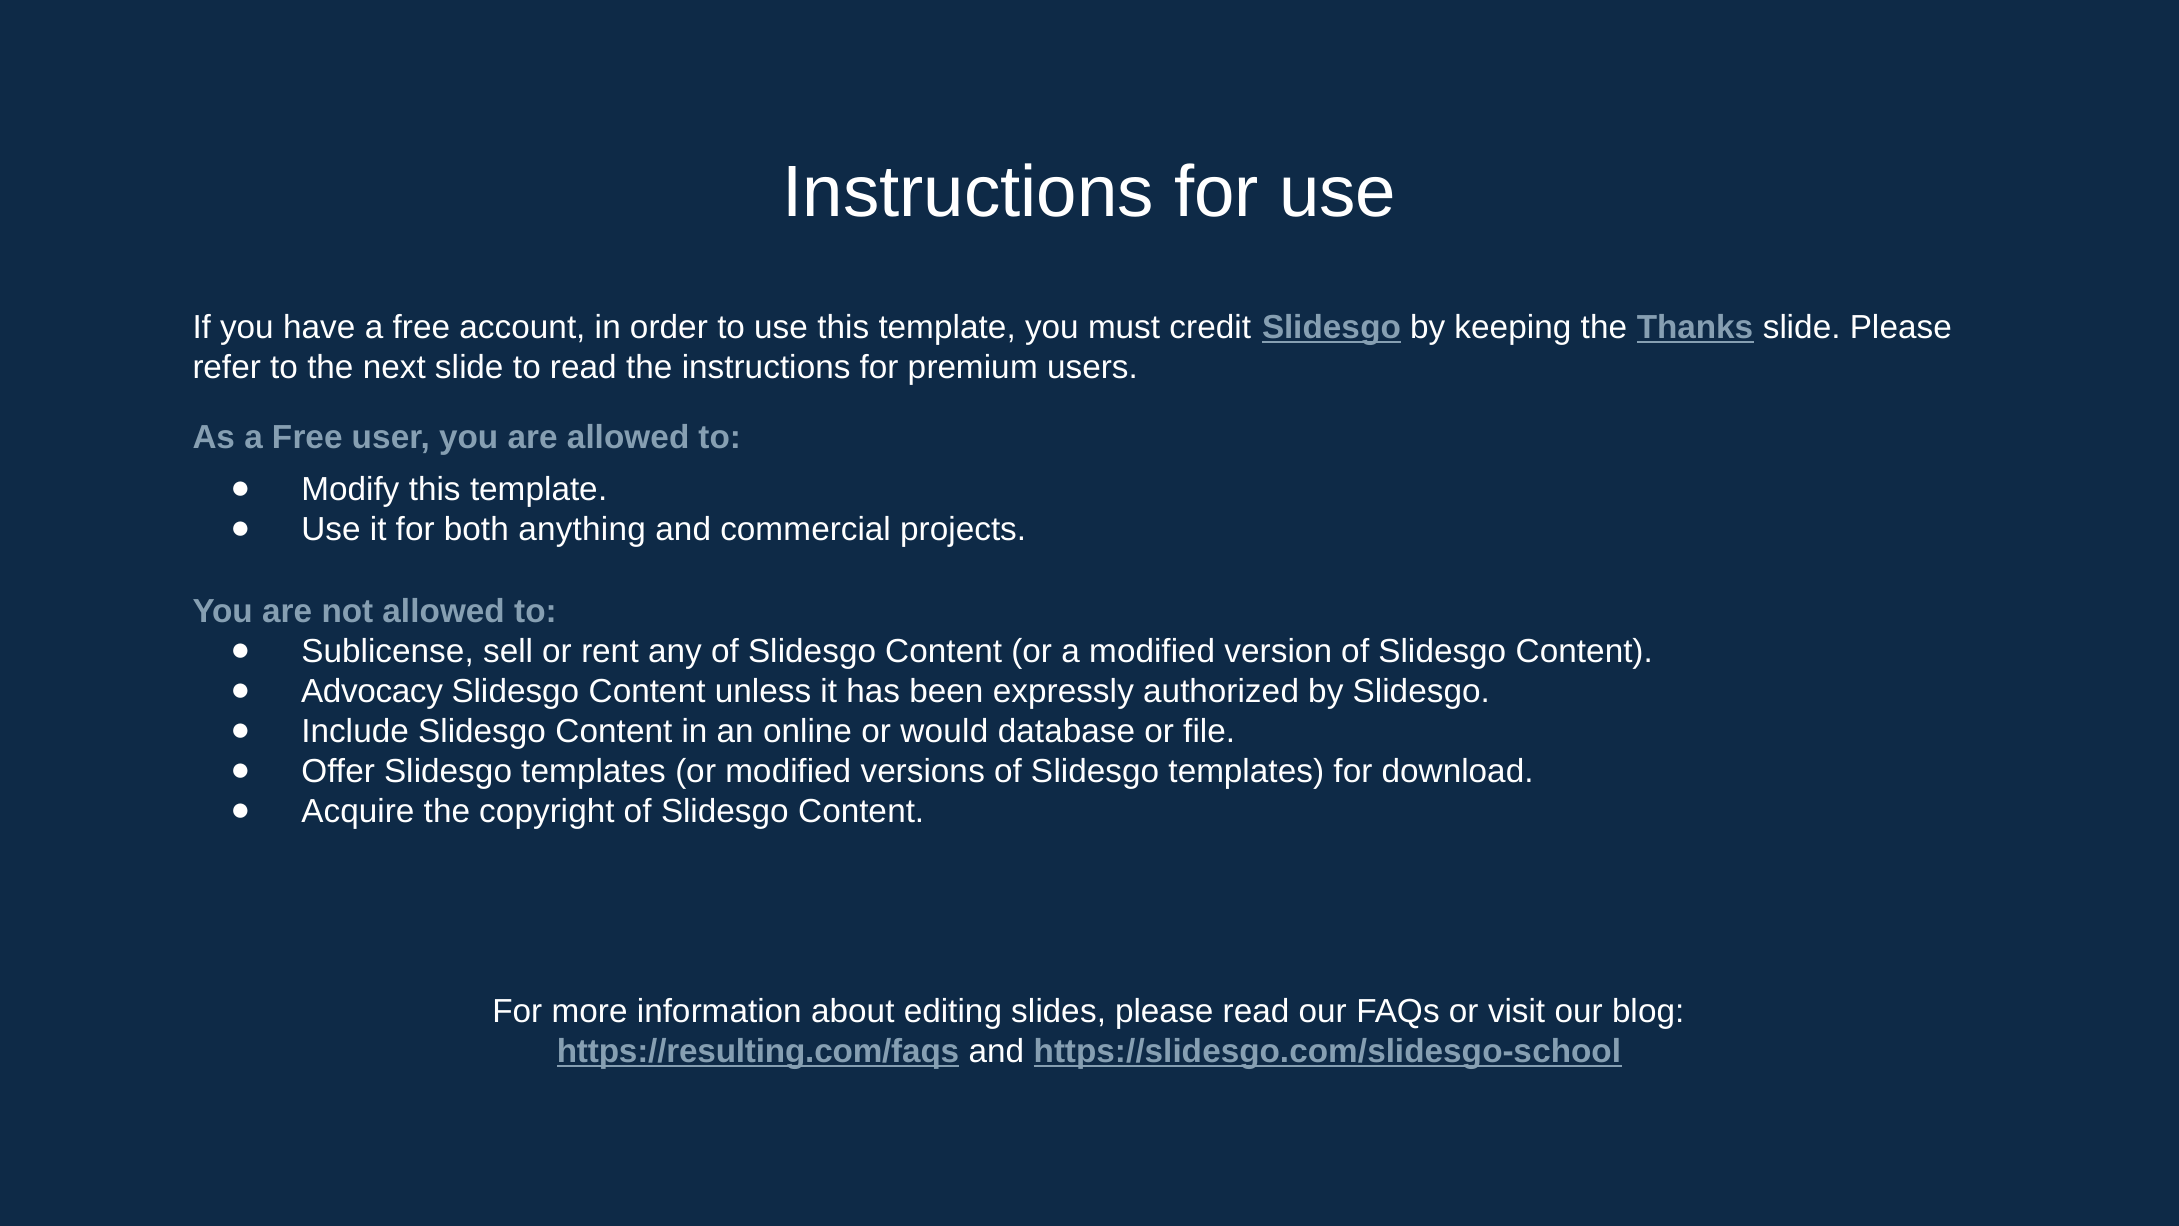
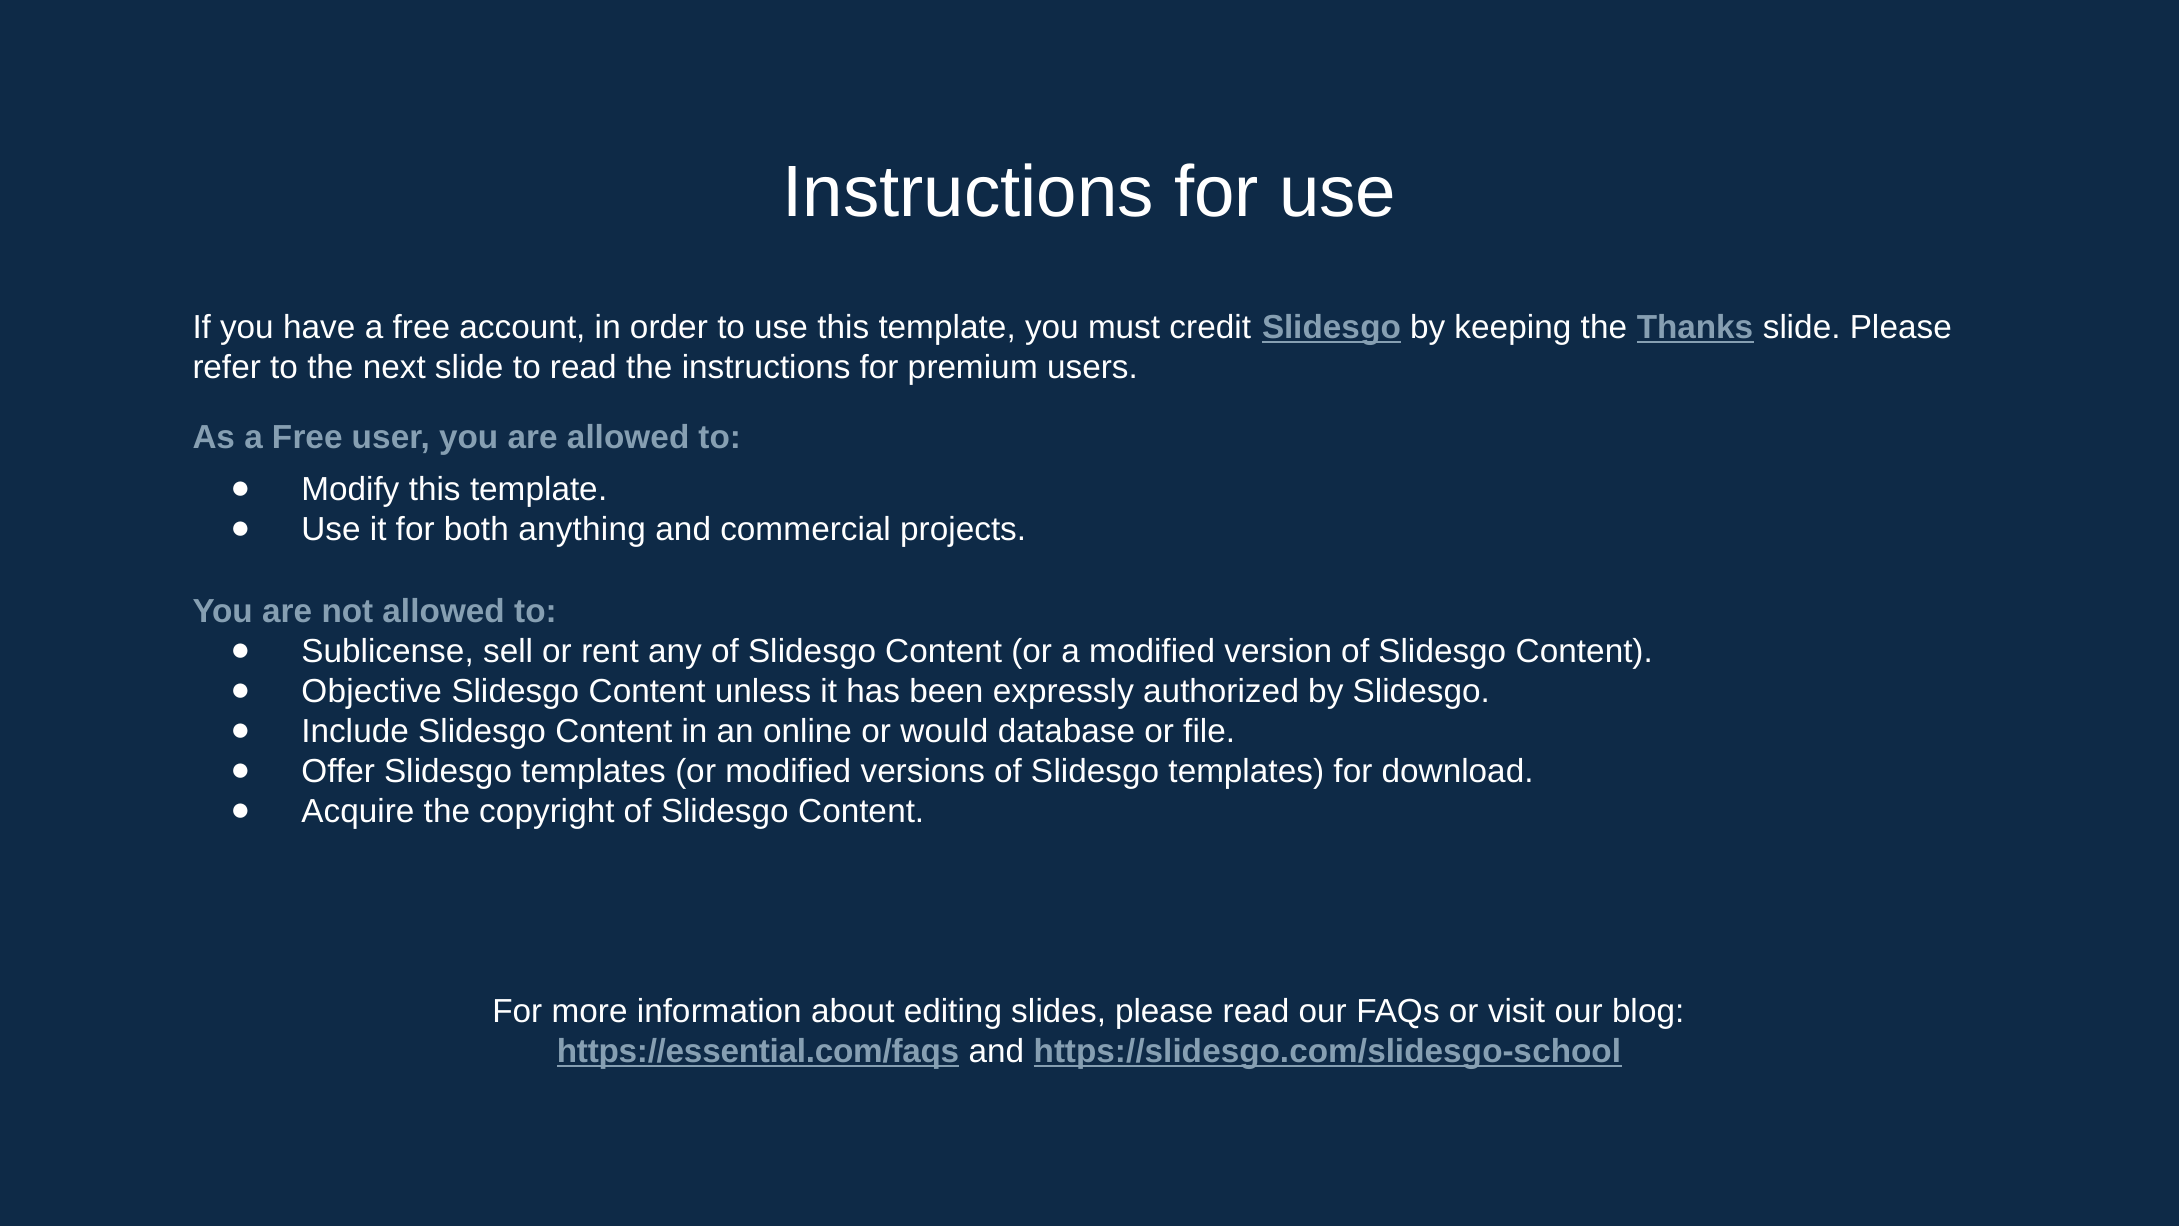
Advocacy: Advocacy -> Objective
https://resulting.com/faqs: https://resulting.com/faqs -> https://essential.com/faqs
